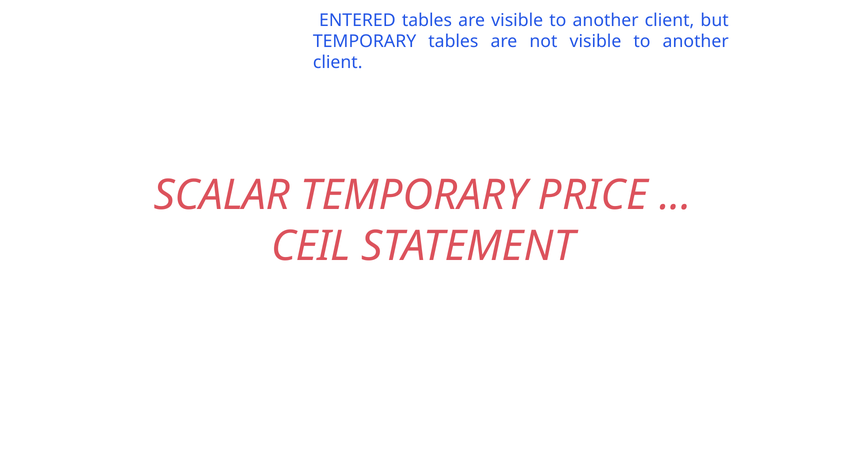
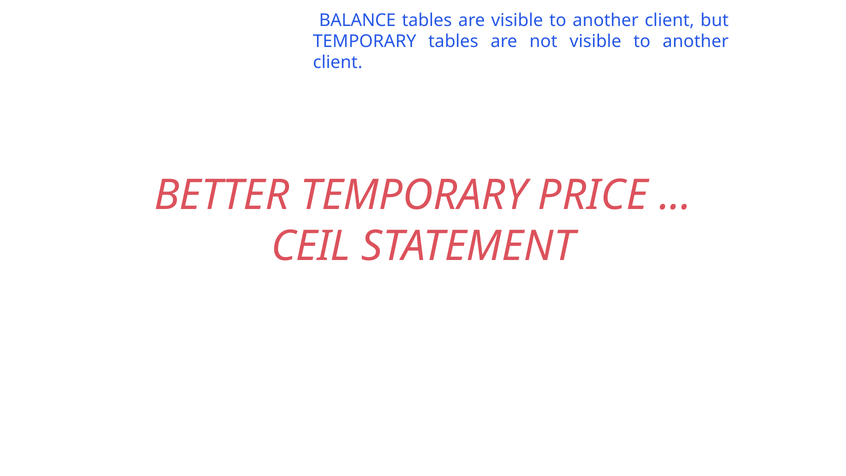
ENTERED: ENTERED -> BALANCE
SCALAR: SCALAR -> BETTER
